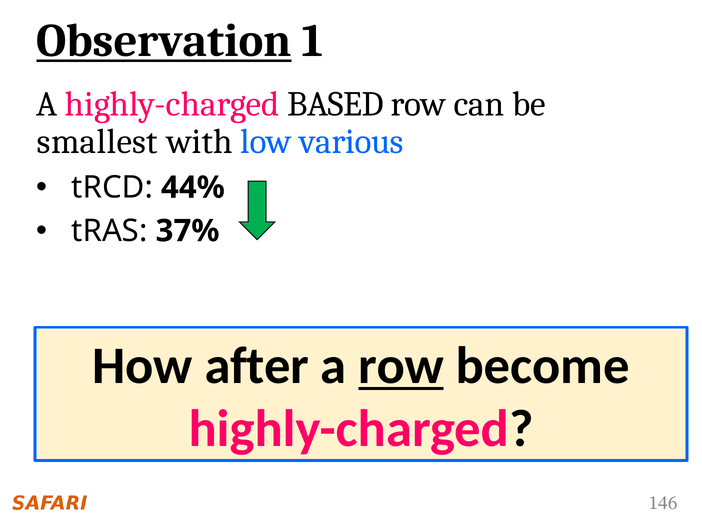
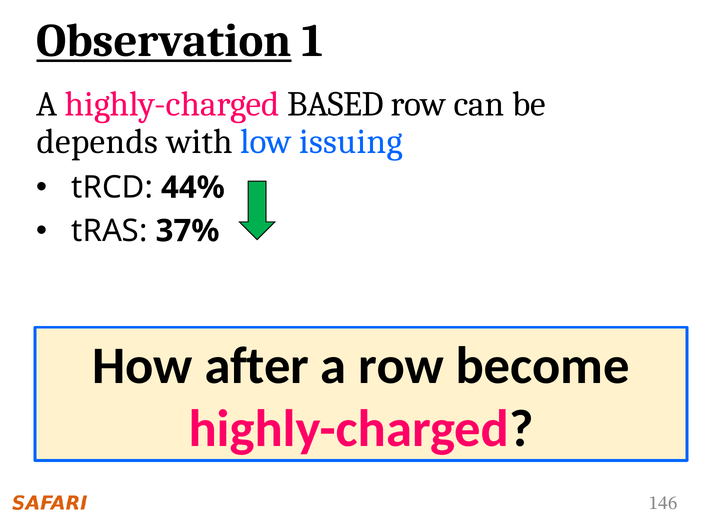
smallest: smallest -> depends
various: various -> issuing
row at (401, 366) underline: present -> none
